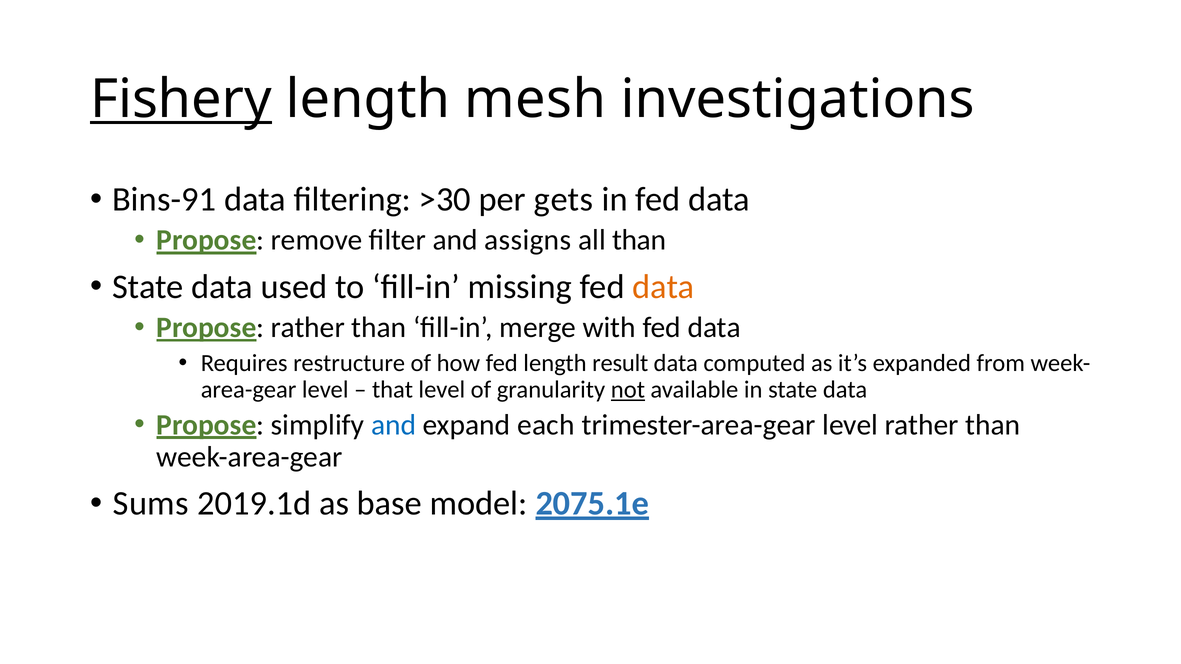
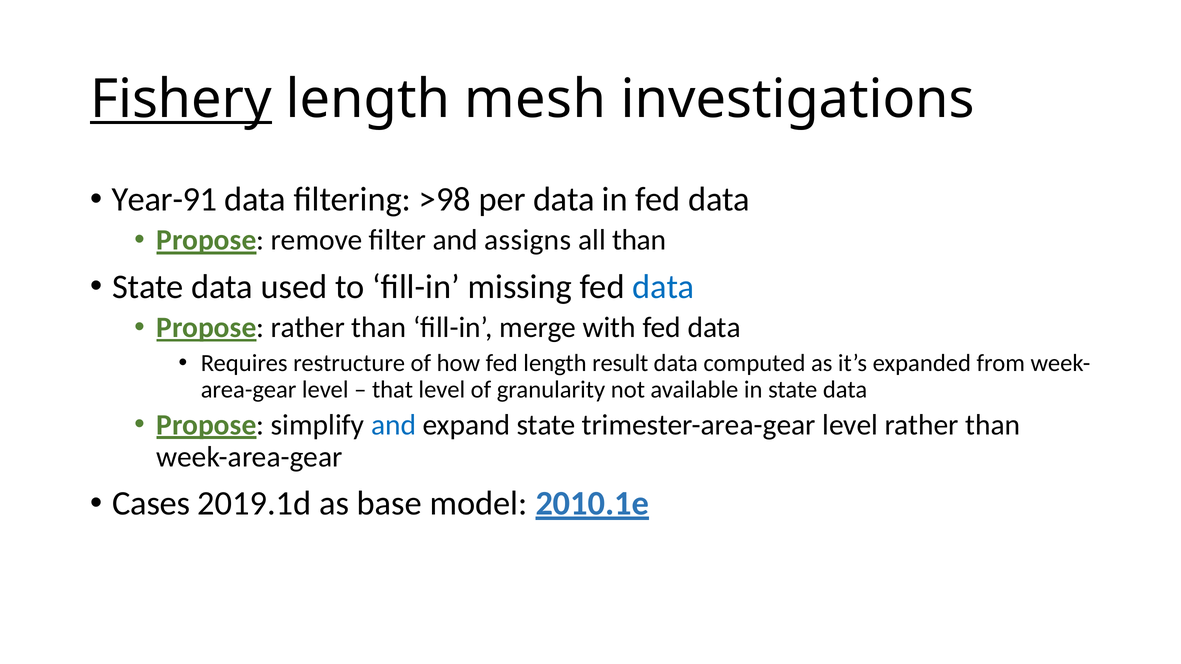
Bins-91: Bins-91 -> Year-91
>30: >30 -> >98
per gets: gets -> data
data at (663, 287) colour: orange -> blue
not underline: present -> none
expand each: each -> state
Sums: Sums -> Cases
2075.1e: 2075.1e -> 2010.1e
